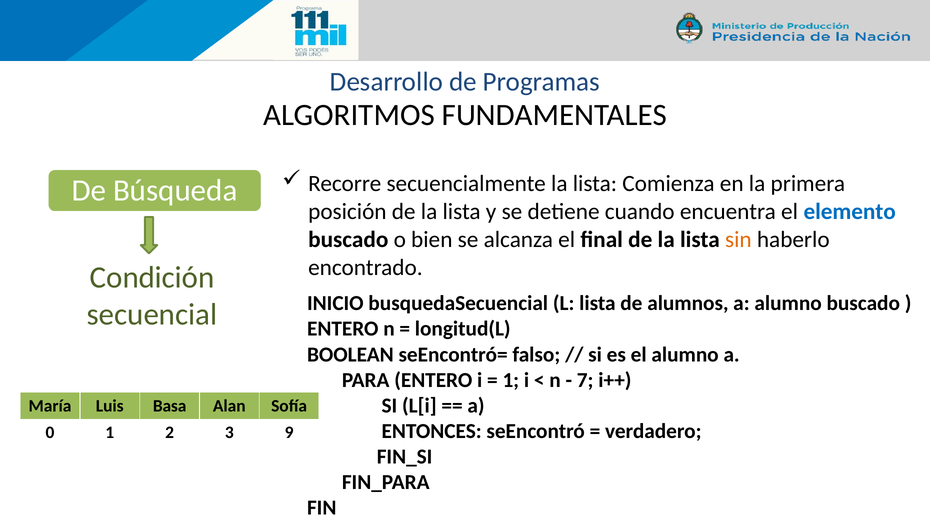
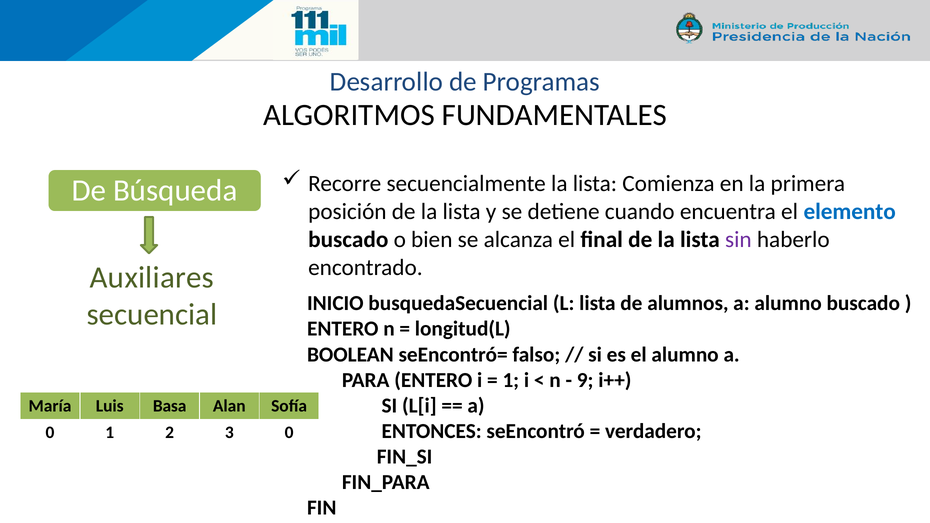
sin colour: orange -> purple
Condición: Condición -> Auxiliares
7: 7 -> 9
3 9: 9 -> 0
